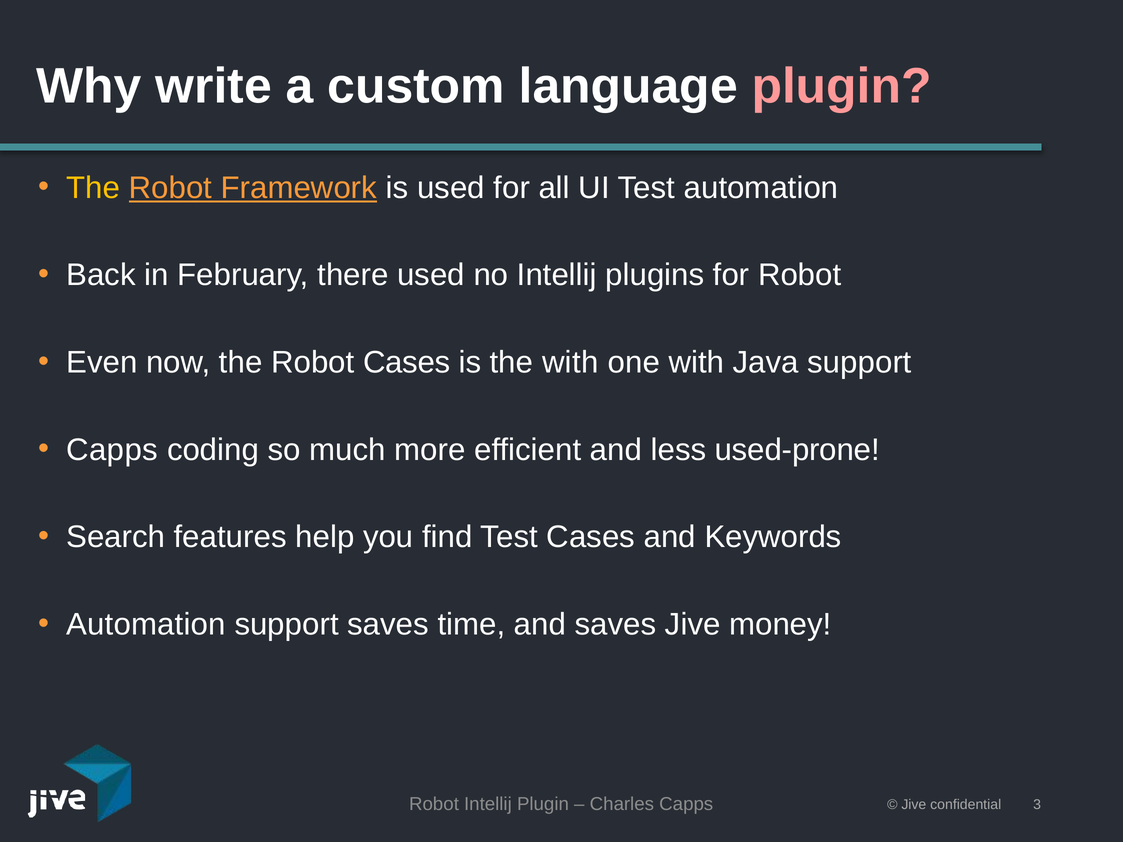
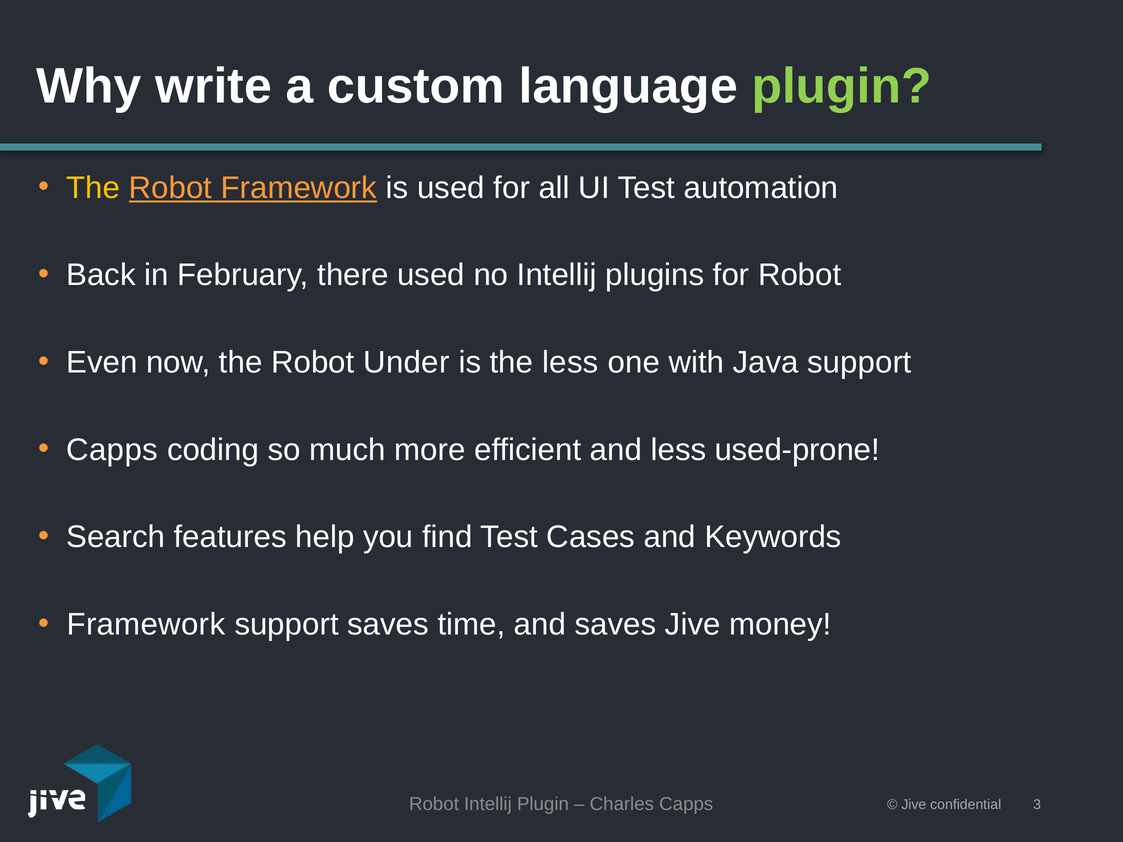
plugin at (842, 86) colour: pink -> light green
Robot Cases: Cases -> Under
the with: with -> less
Automation at (146, 625): Automation -> Framework
